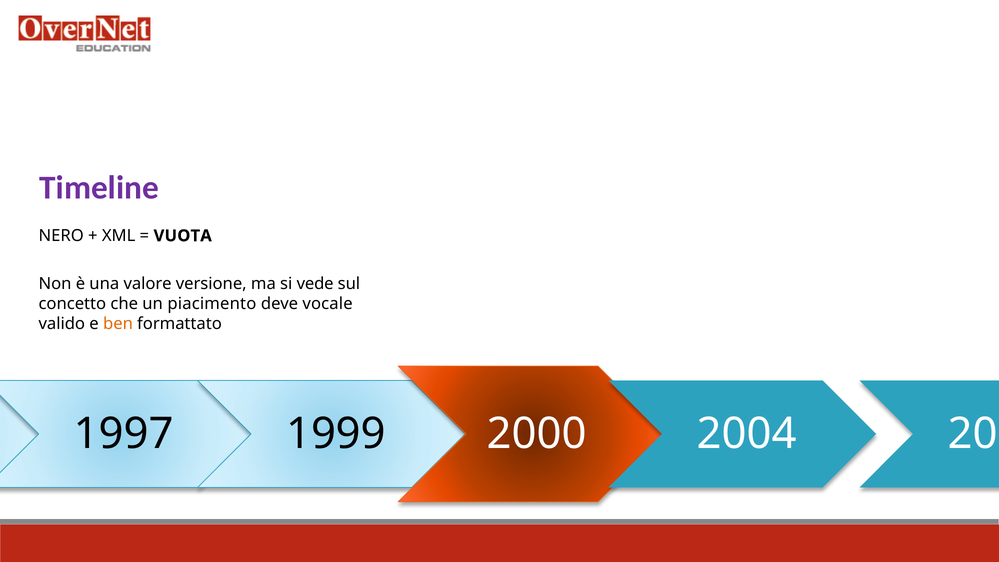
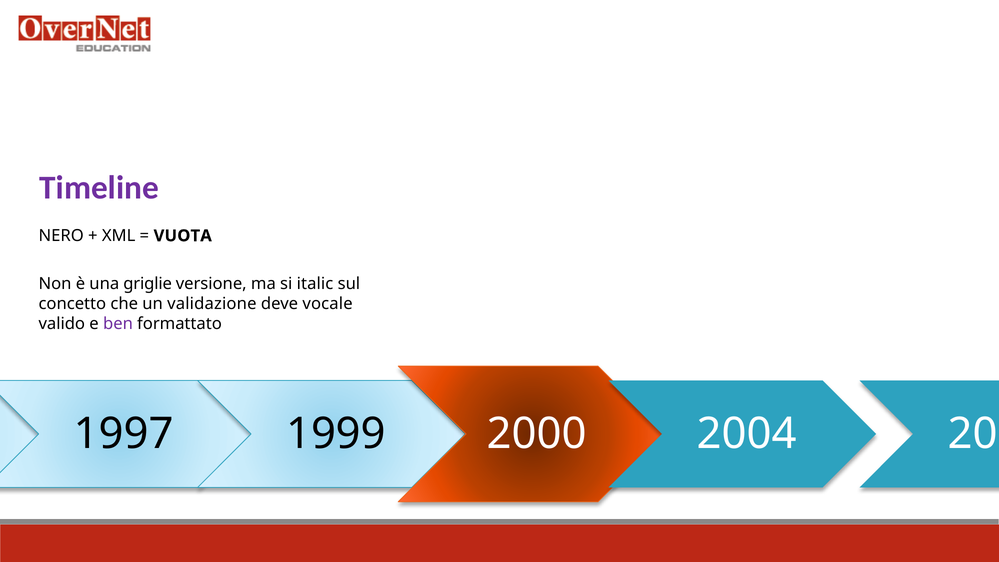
valore: valore -> griglie
vede: vede -> italic
piacimento: piacimento -> validazione
ben colour: orange -> purple
